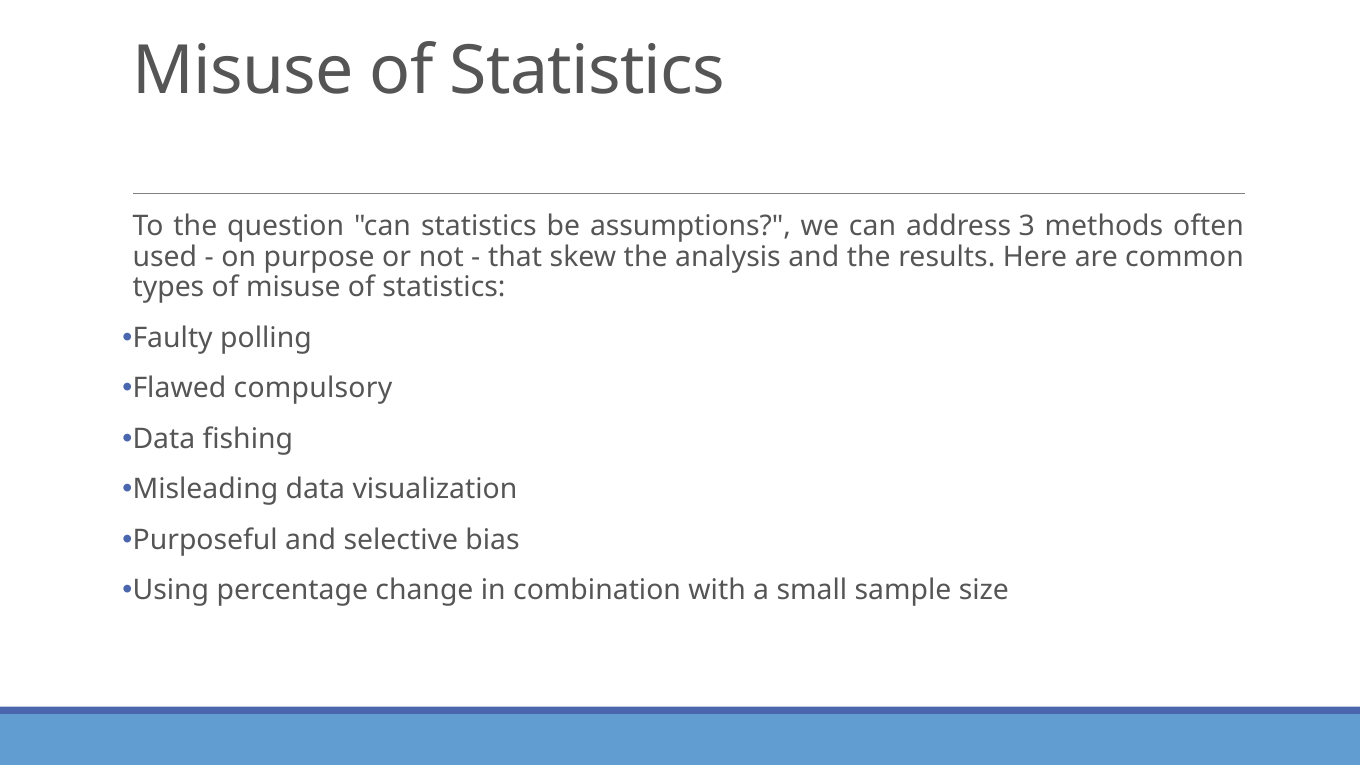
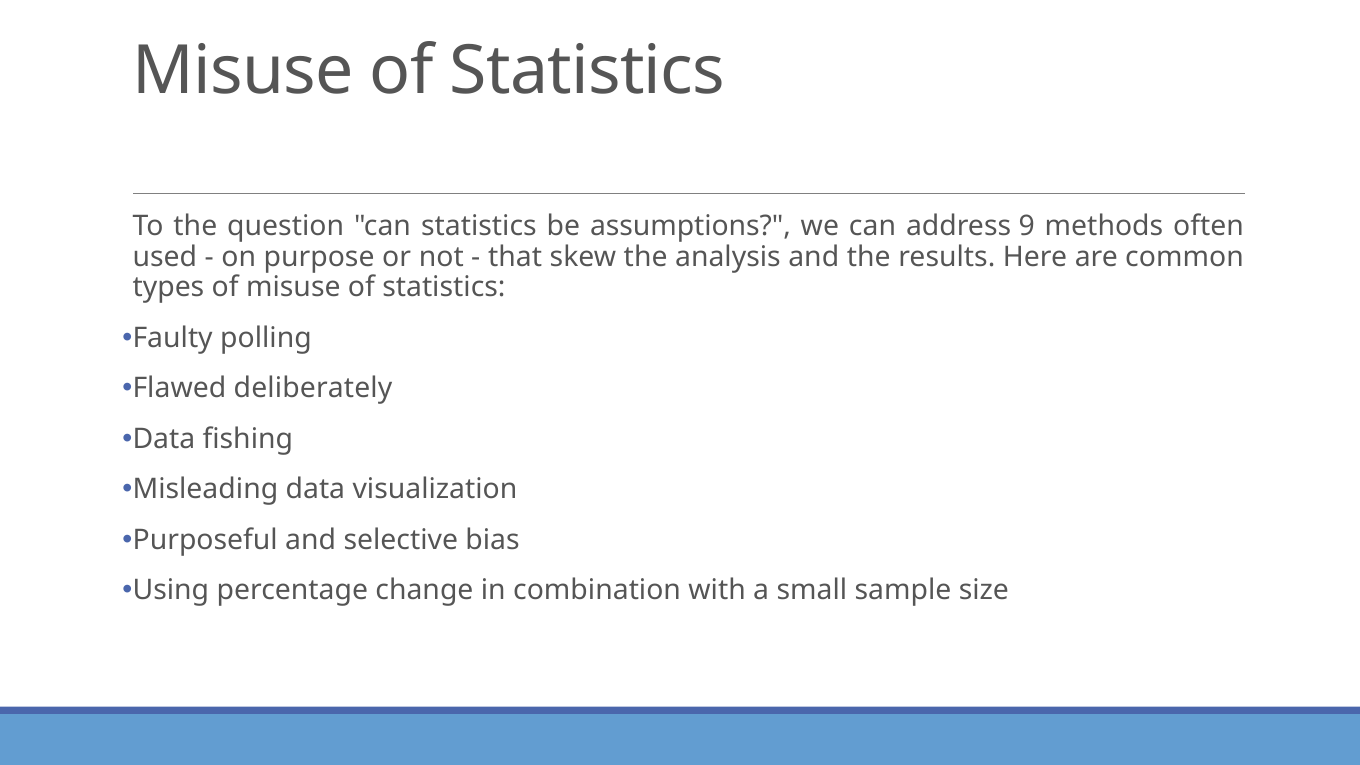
3: 3 -> 9
compulsory: compulsory -> deliberately
